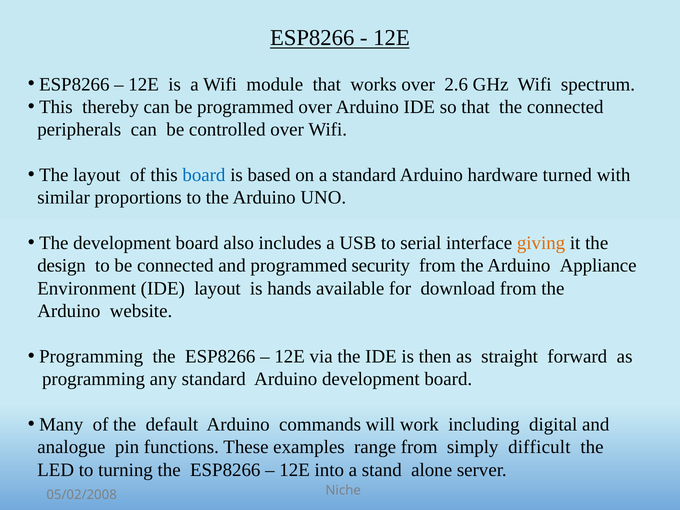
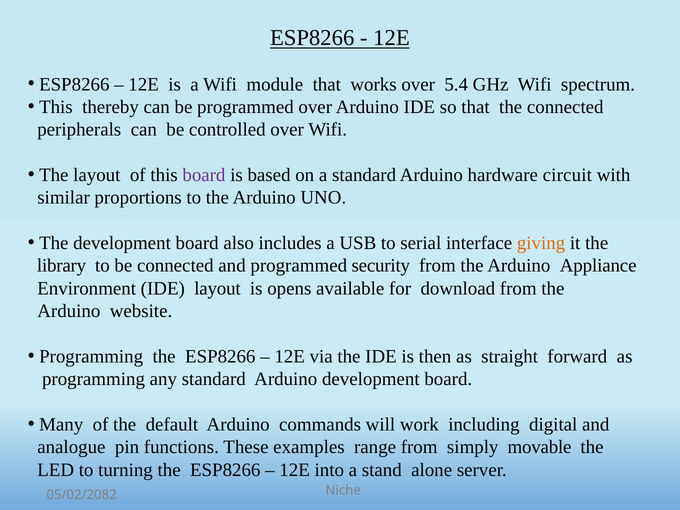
2.6: 2.6 -> 5.4
board at (204, 175) colour: blue -> purple
turned: turned -> circuit
design: design -> library
hands: hands -> opens
difficult: difficult -> movable
05/02/2008: 05/02/2008 -> 05/02/2082
